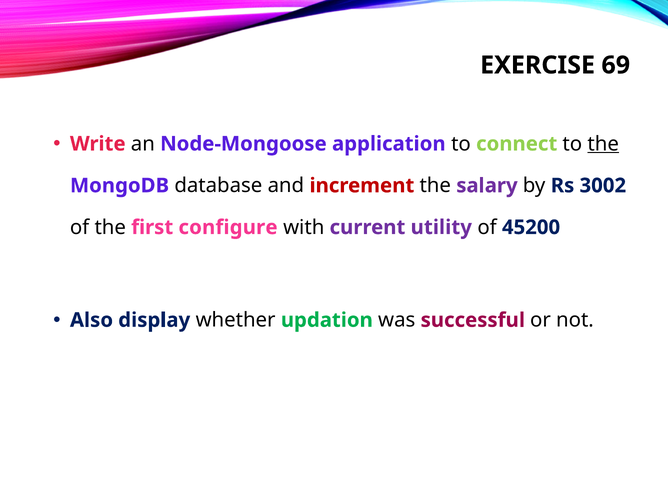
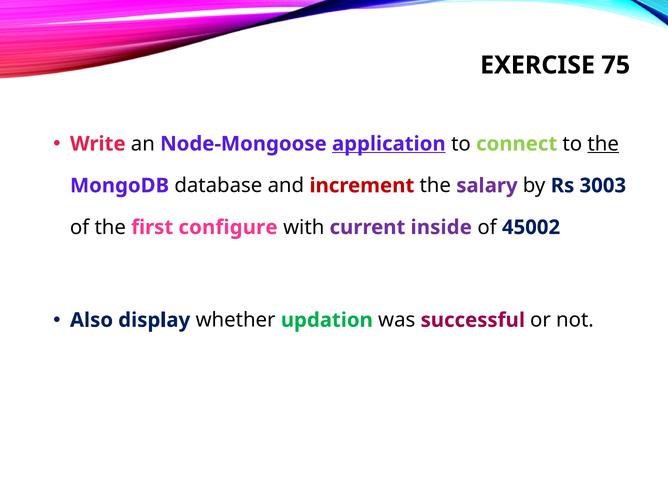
69: 69 -> 75
application underline: none -> present
3002: 3002 -> 3003
utility: utility -> inside
45200: 45200 -> 45002
